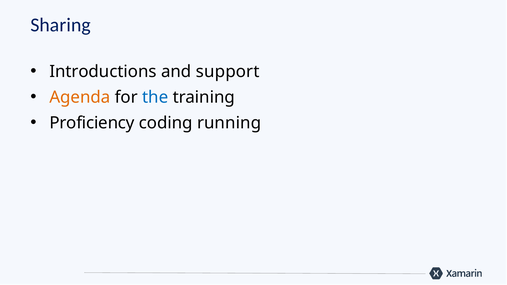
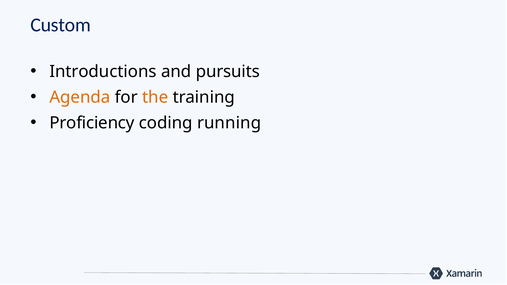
Sharing: Sharing -> Custom
support: support -> pursuits
the colour: blue -> orange
